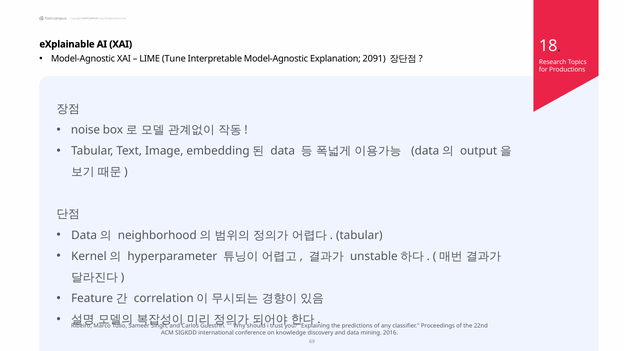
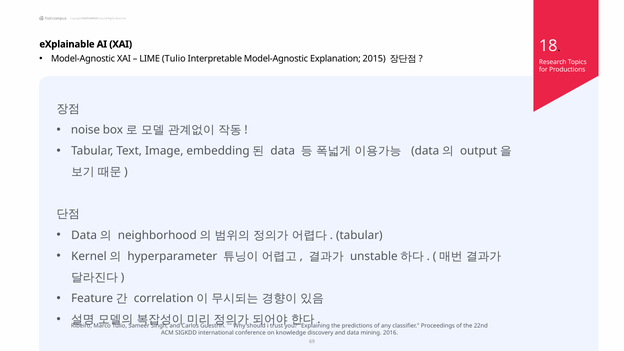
LIME Tune: Tune -> Tulio
2091: 2091 -> 2015
